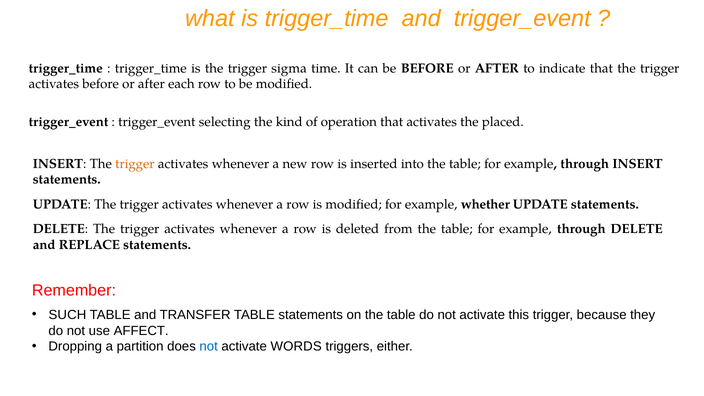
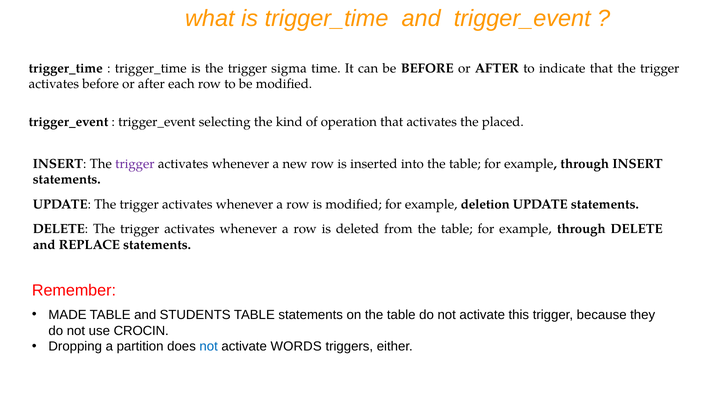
trigger at (135, 164) colour: orange -> purple
whether: whether -> deletion
SUCH: SUCH -> MADE
TRANSFER: TRANSFER -> STUDENTS
AFFECT: AFFECT -> CROCIN
